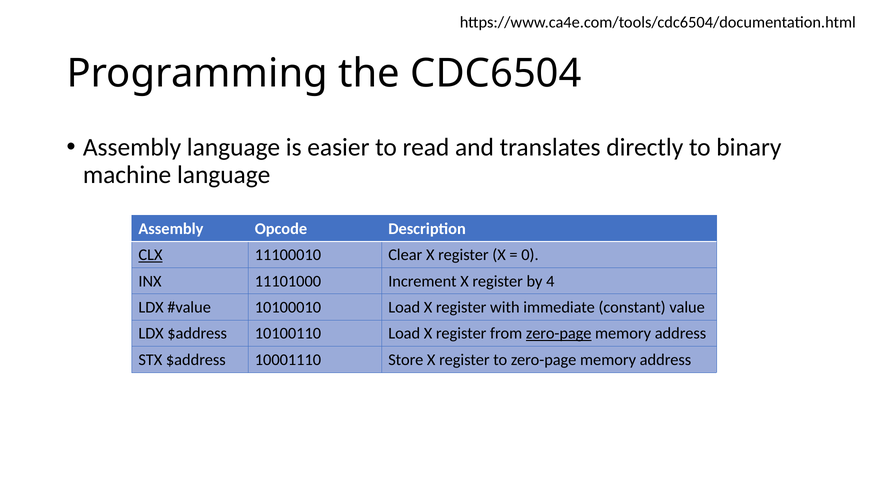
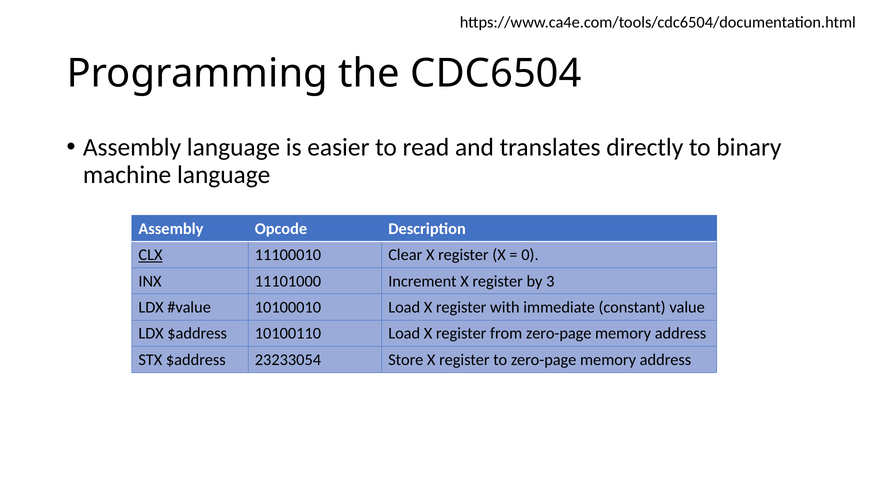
4: 4 -> 3
zero-page at (559, 334) underline: present -> none
10001110: 10001110 -> 23233054
